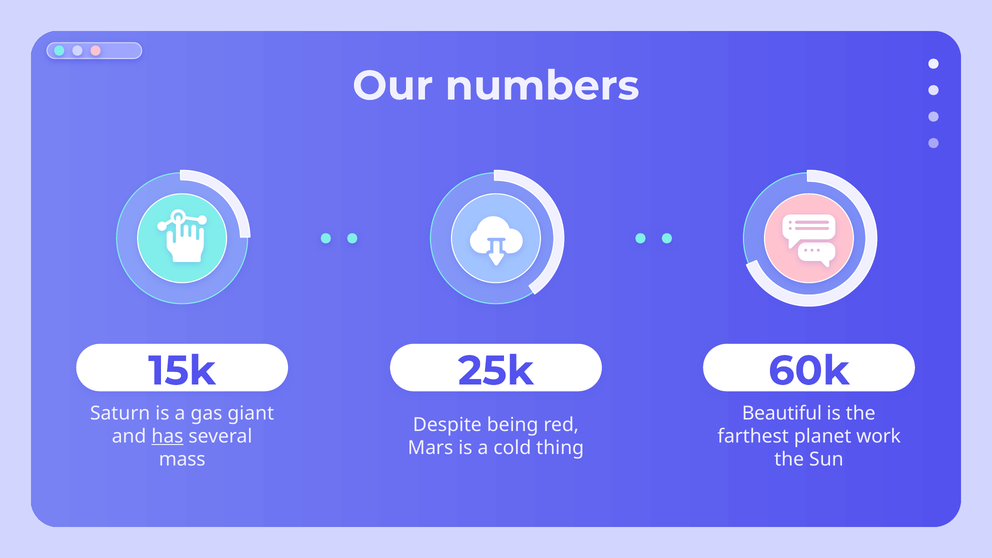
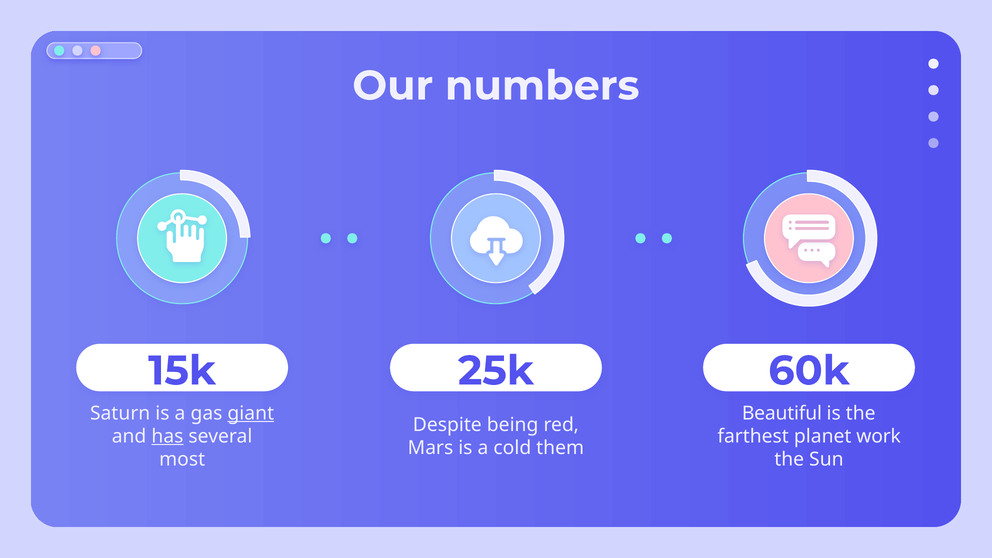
giant underline: none -> present
thing: thing -> them
mass: mass -> most
